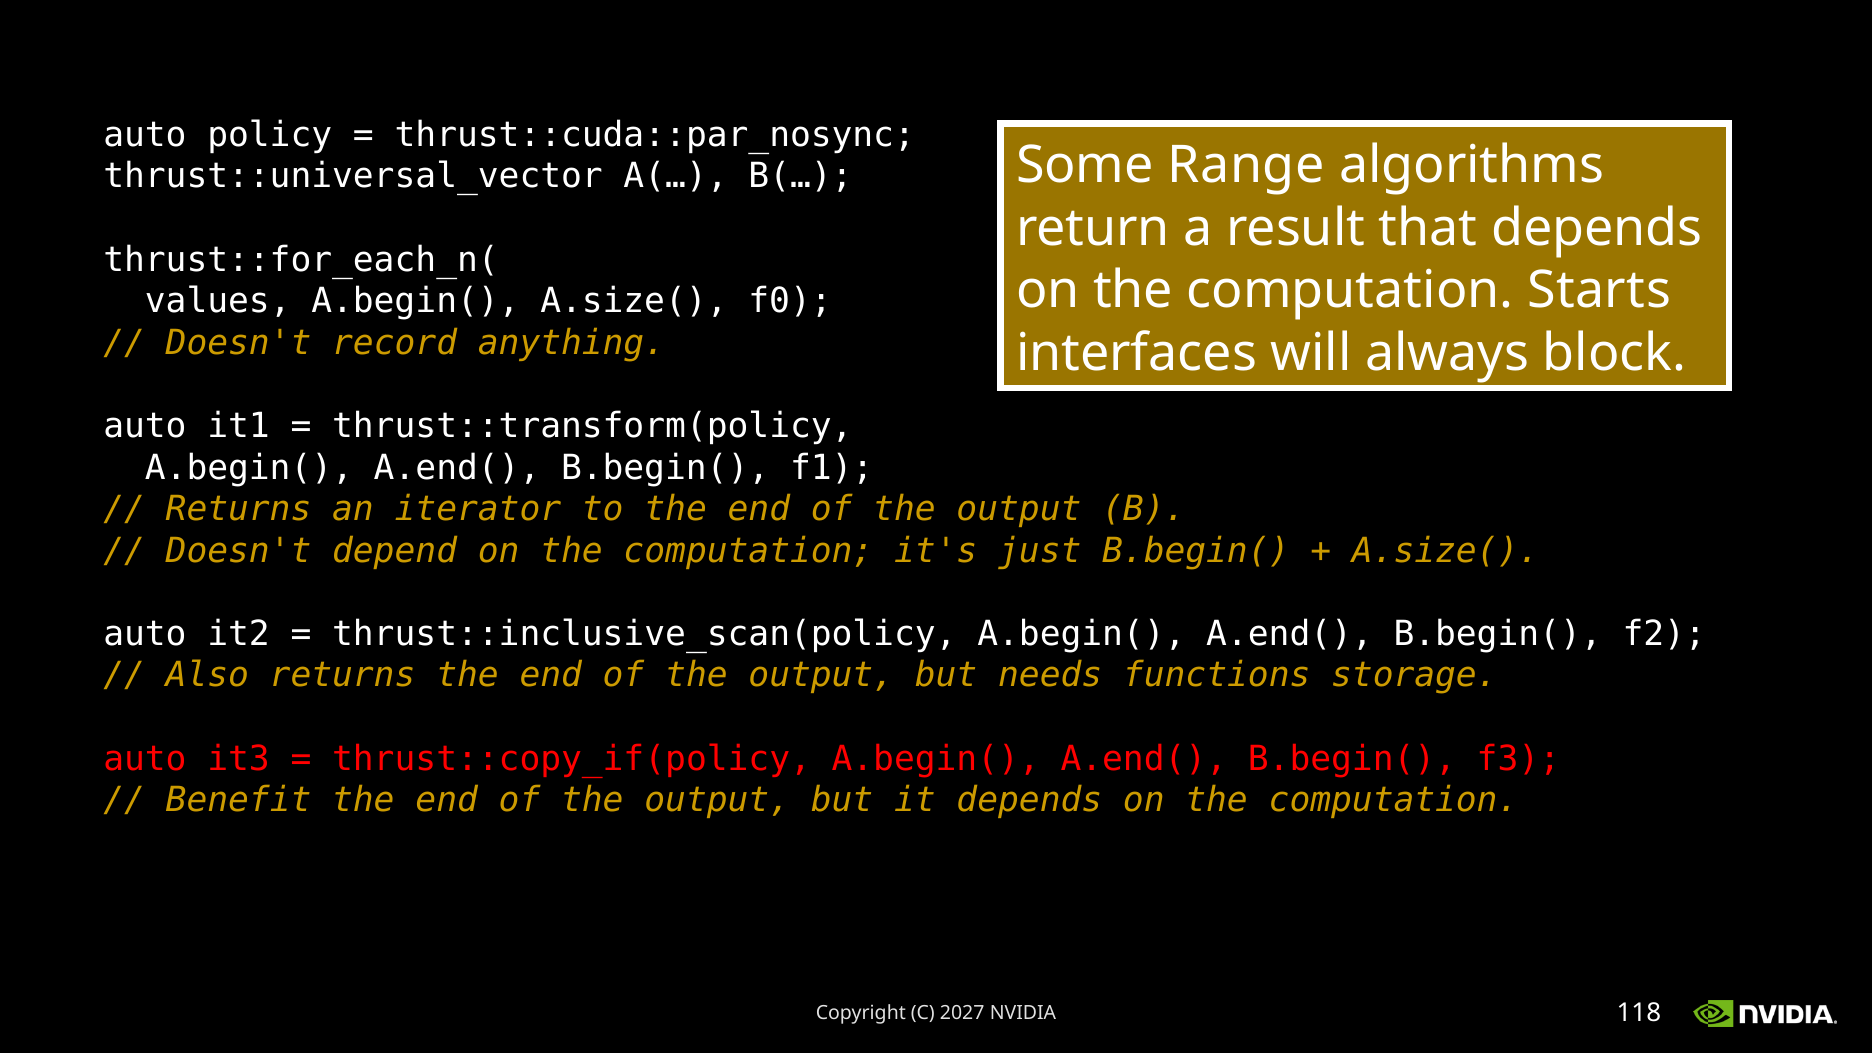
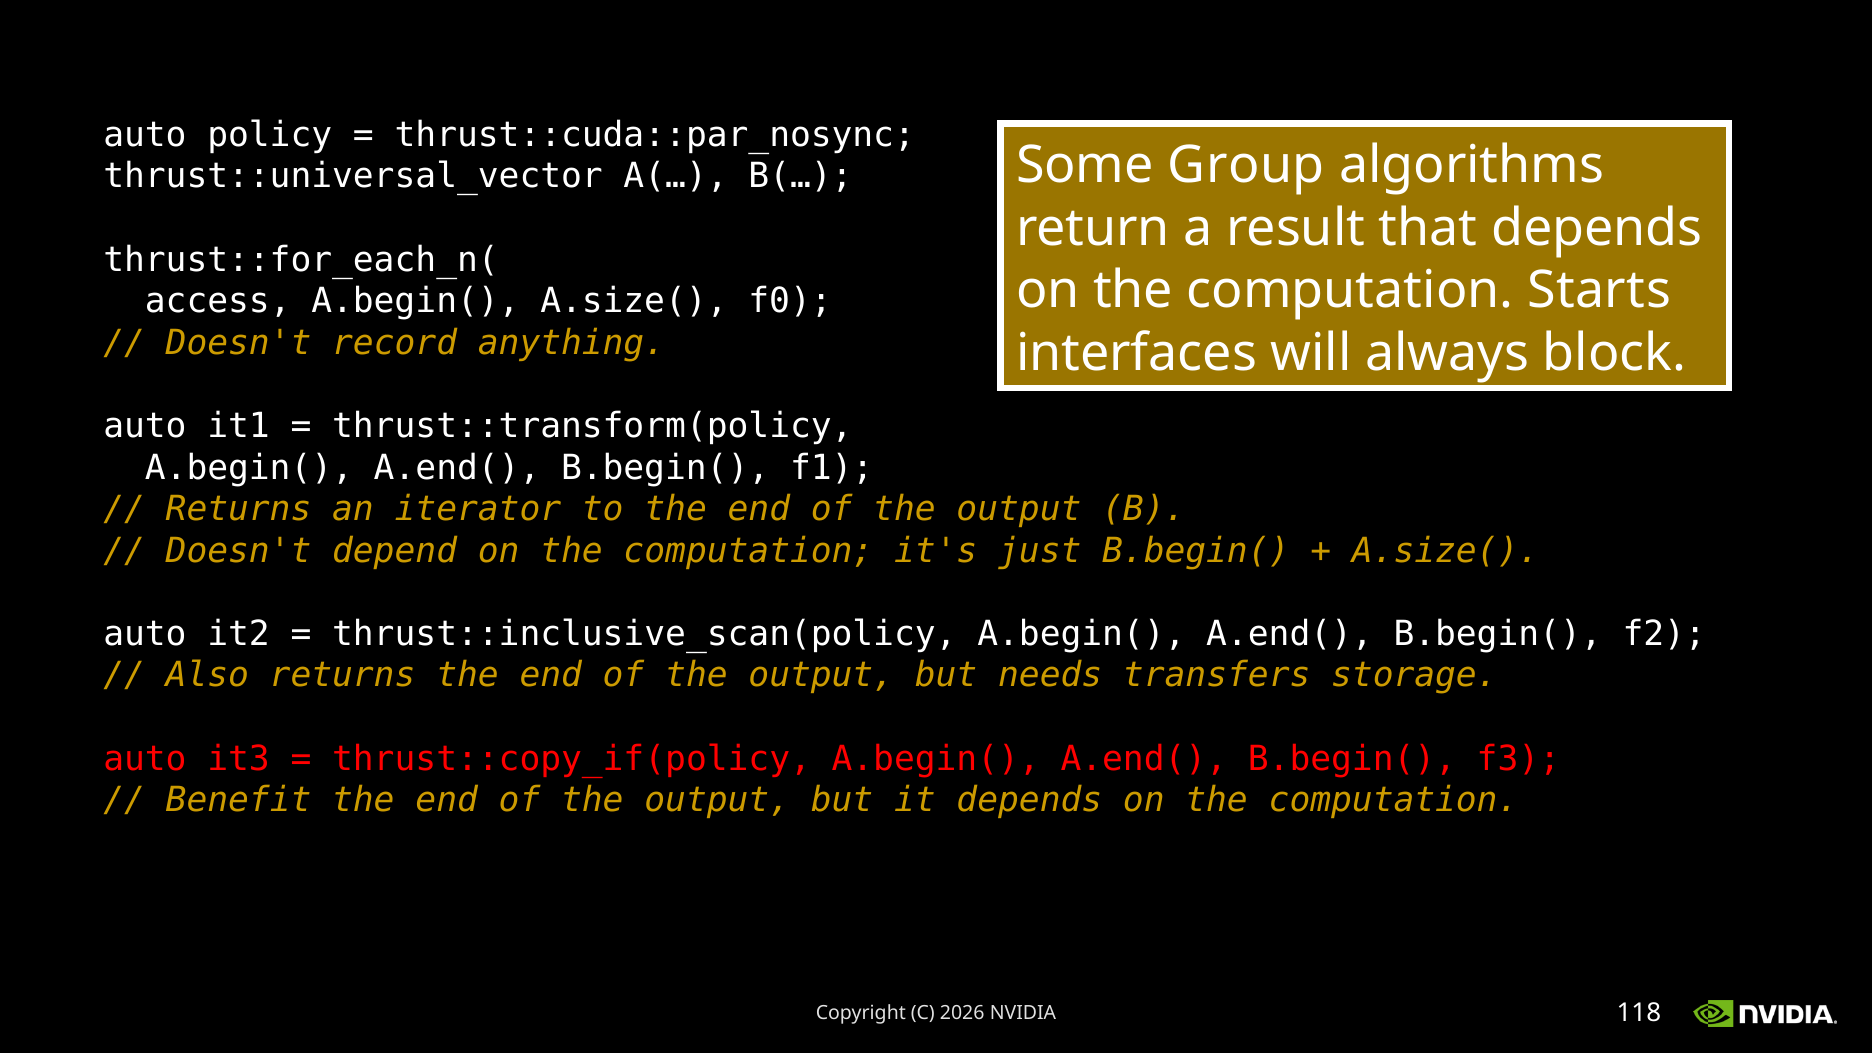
Range: Range -> Group
values: values -> access
functions: functions -> transfers
2027: 2027 -> 2026
